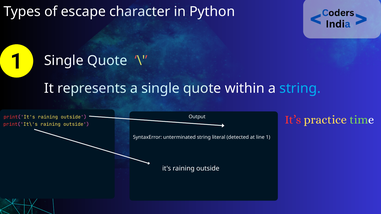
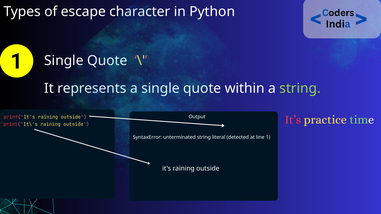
string at (300, 89) colour: light blue -> light green
